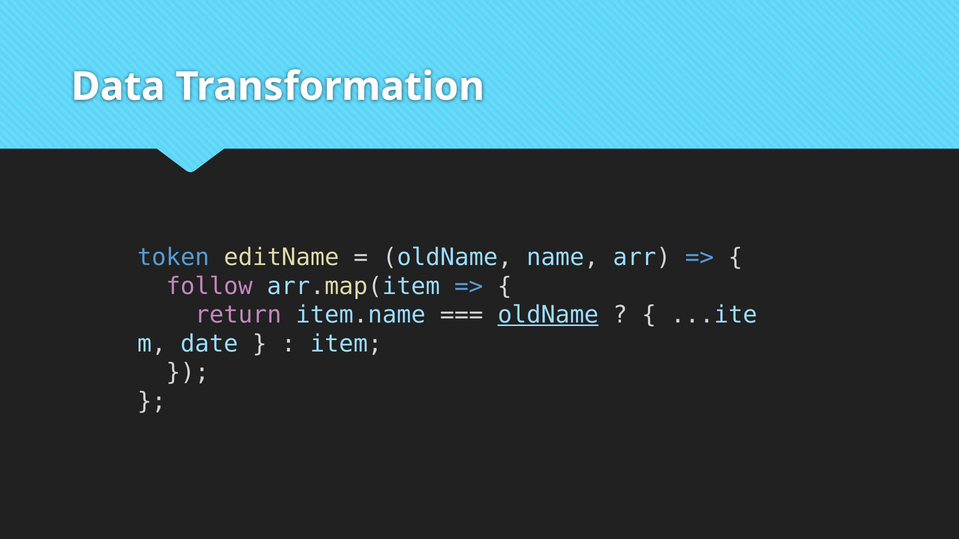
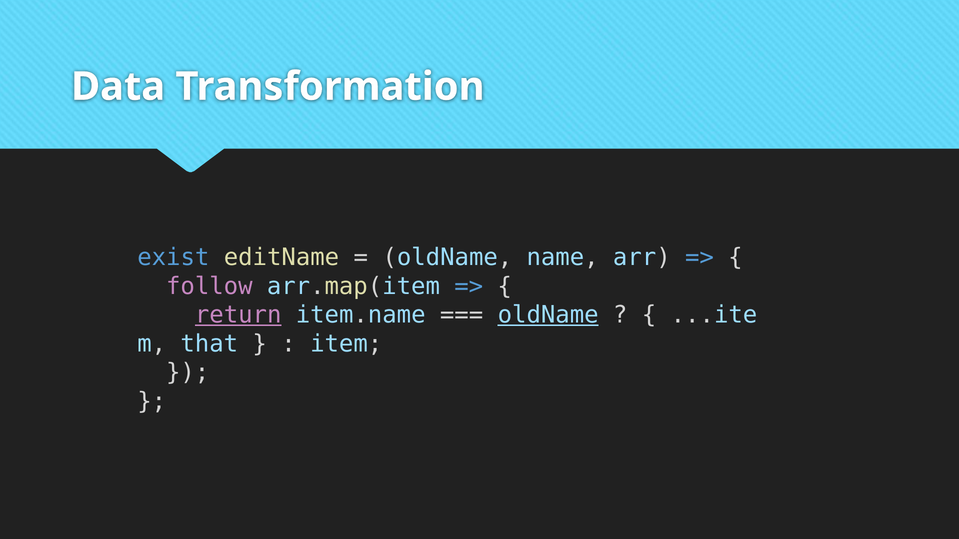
token: token -> exist
return underline: none -> present
date: date -> that
